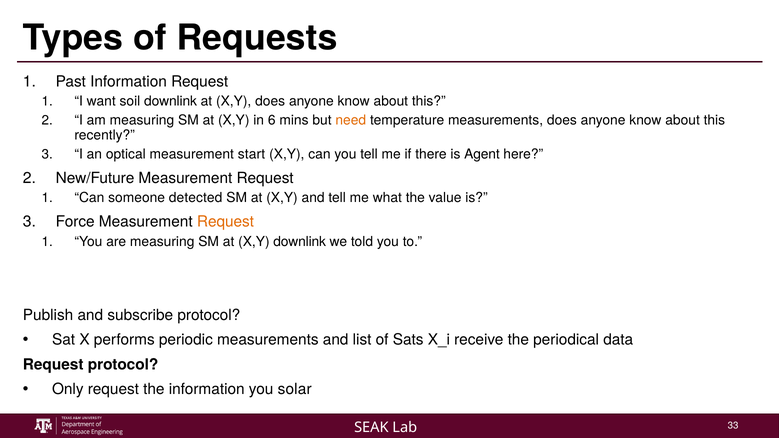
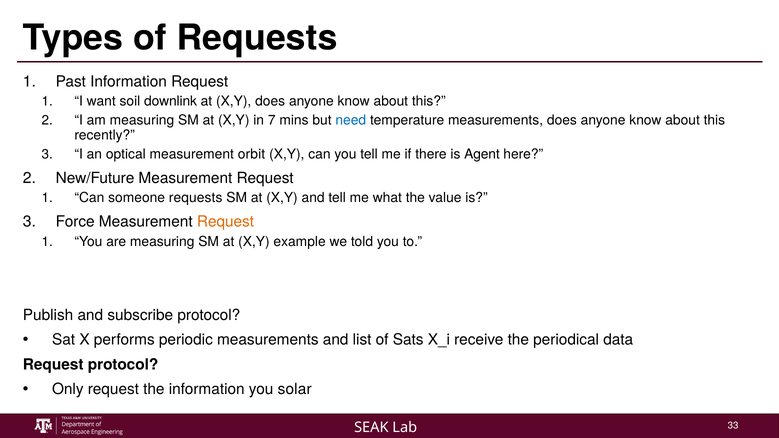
6: 6 -> 7
need colour: orange -> blue
start: start -> orbit
someone detected: detected -> requests
X,Y downlink: downlink -> example
